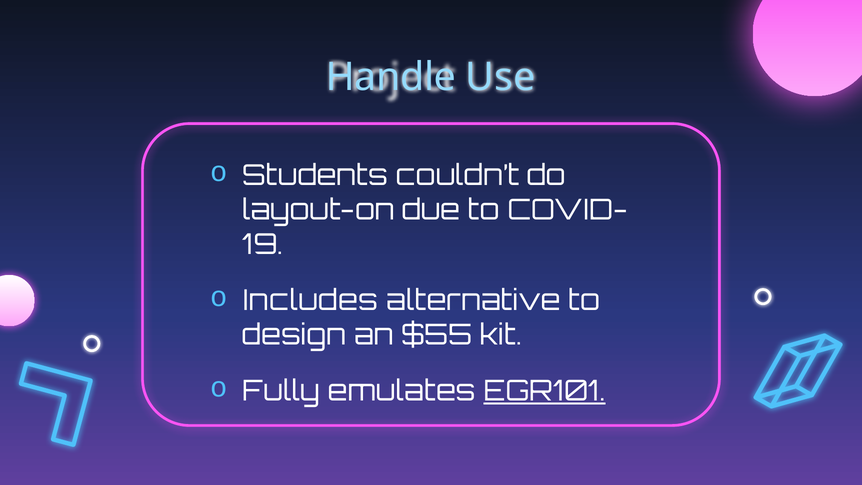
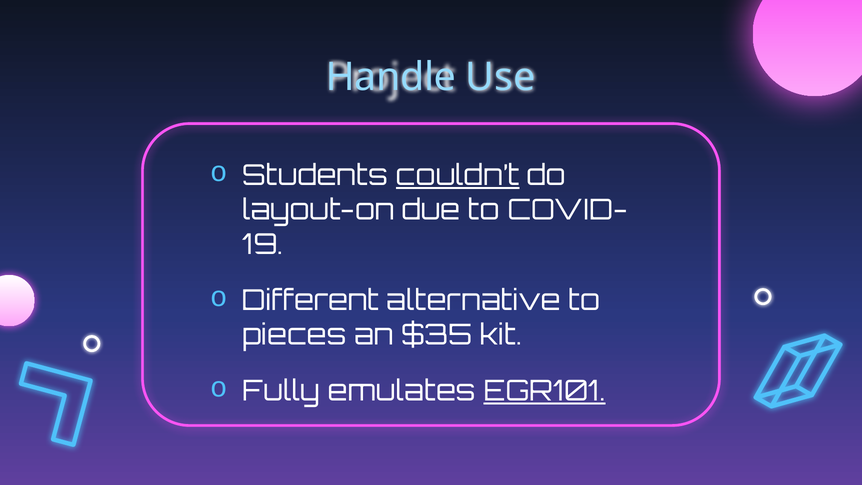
couldn’t underline: none -> present
Includes: Includes -> Different
design: design -> pieces
$55: $55 -> $35
